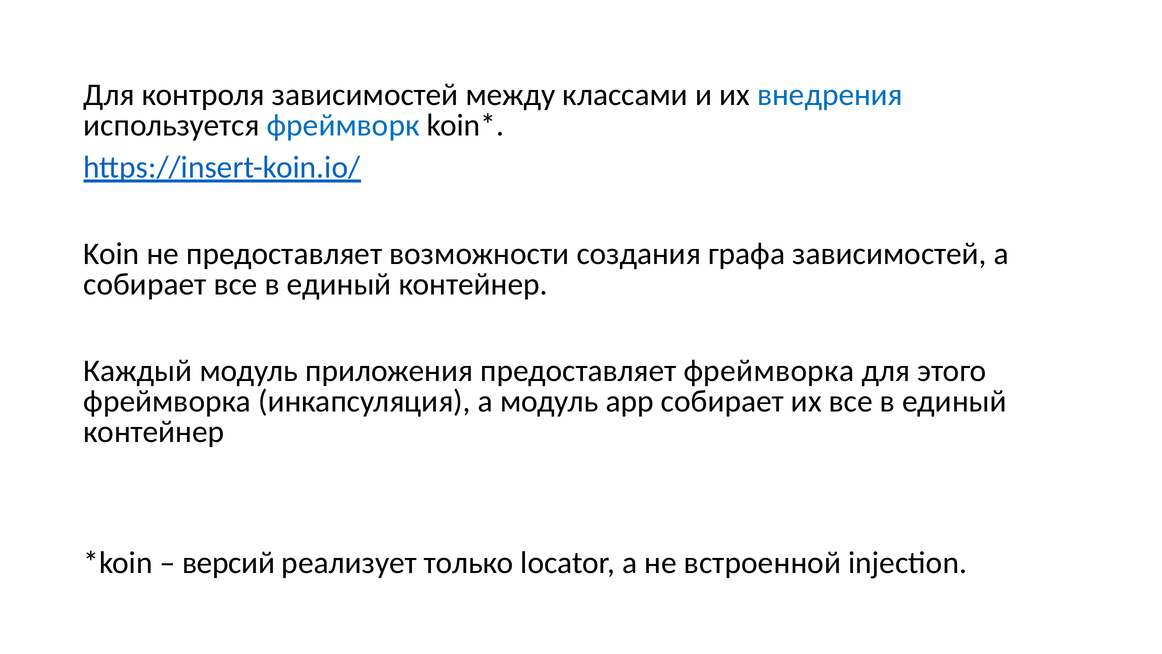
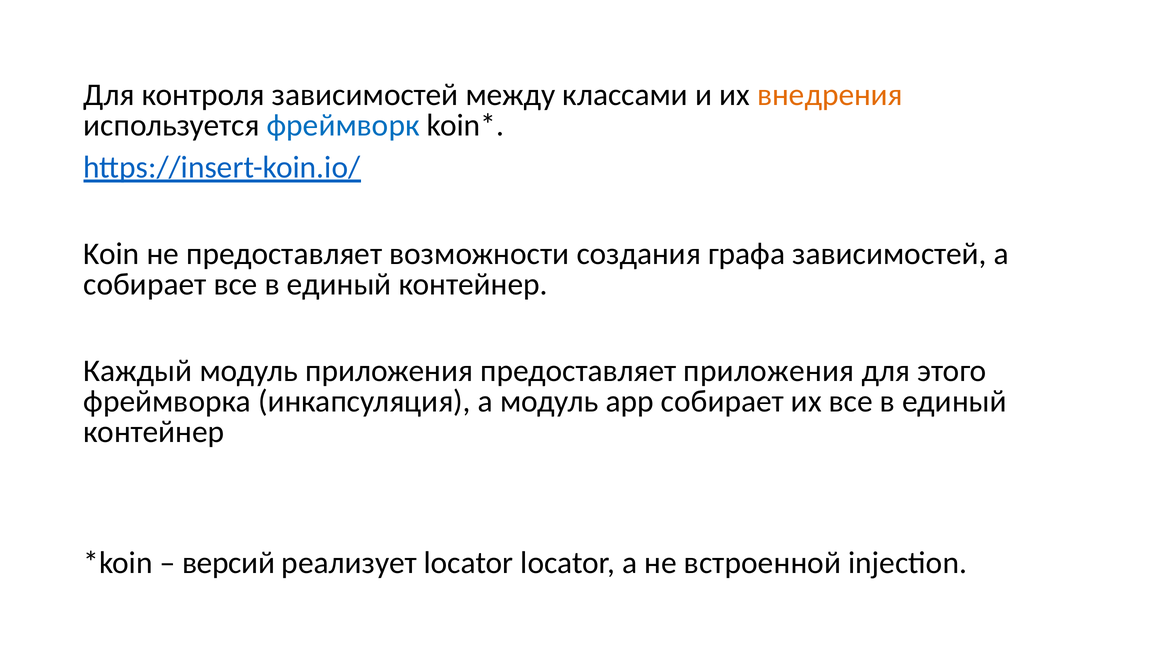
внедрения colour: blue -> orange
предоставляет фреймворка: фреймворка -> приложения
реализует только: только -> locator
